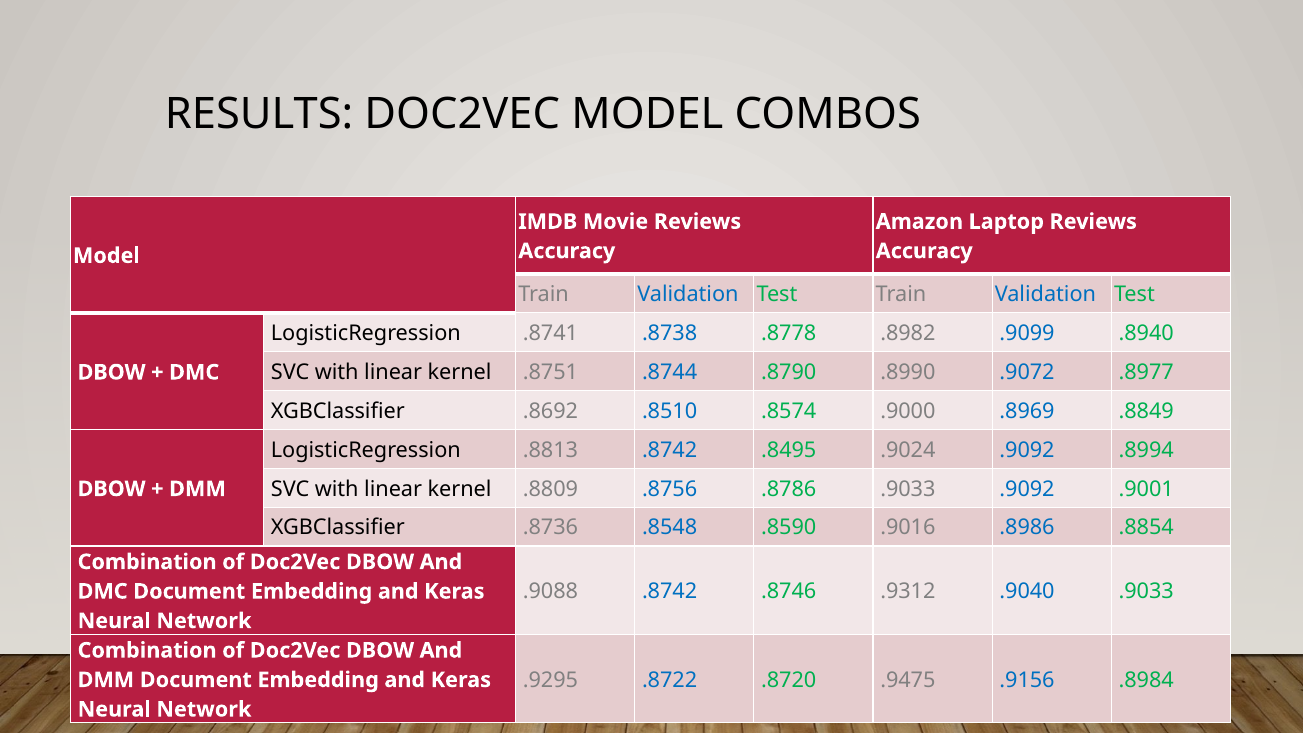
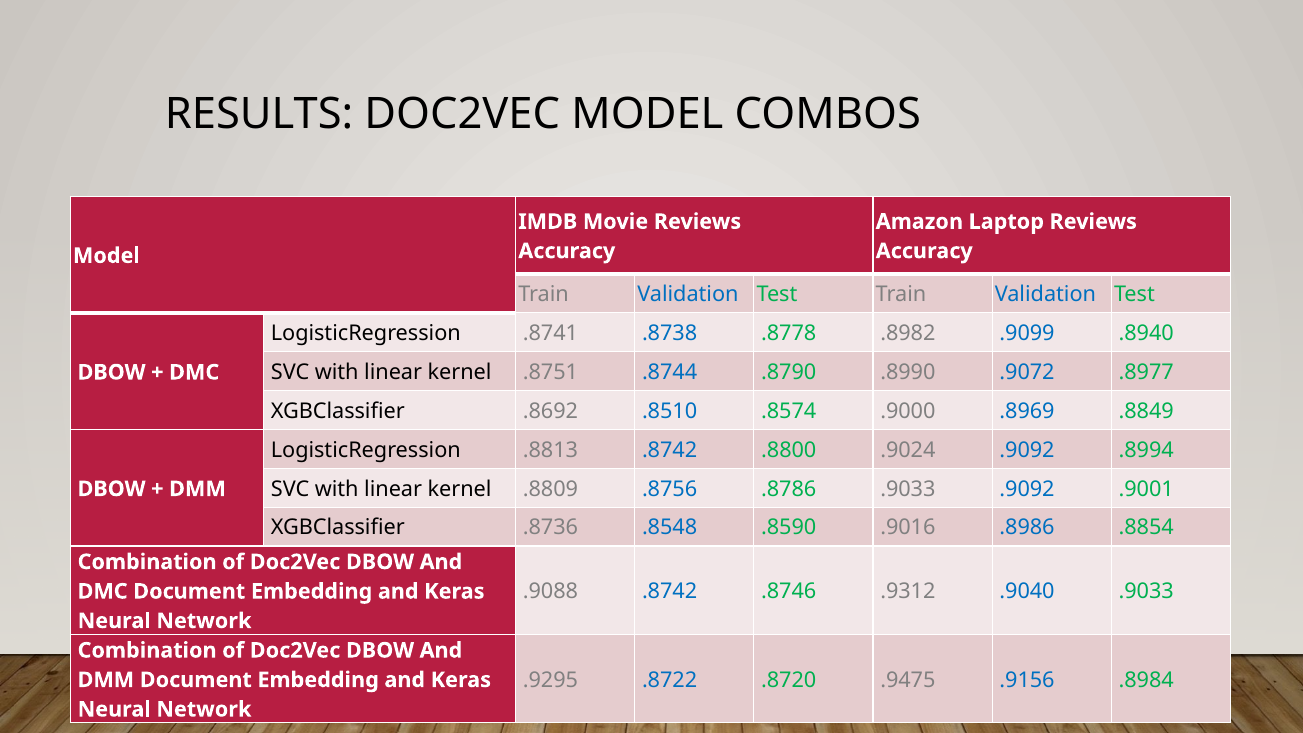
.8495: .8495 -> .8800
